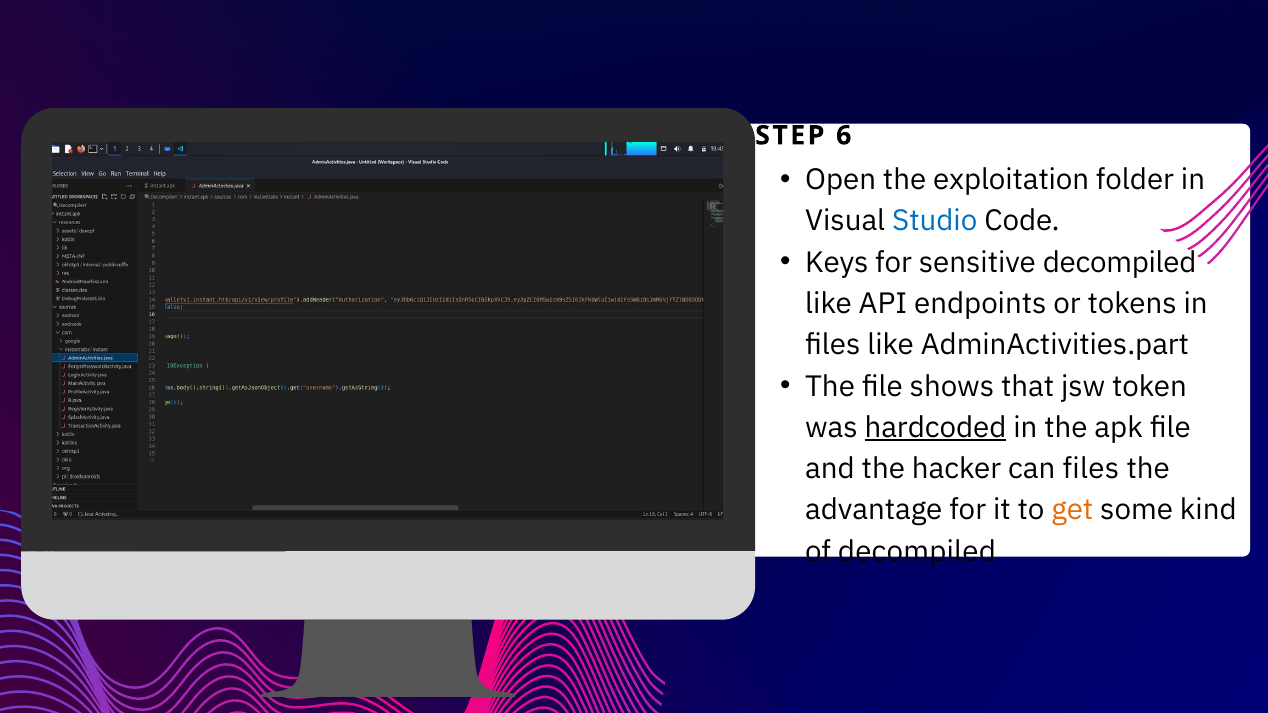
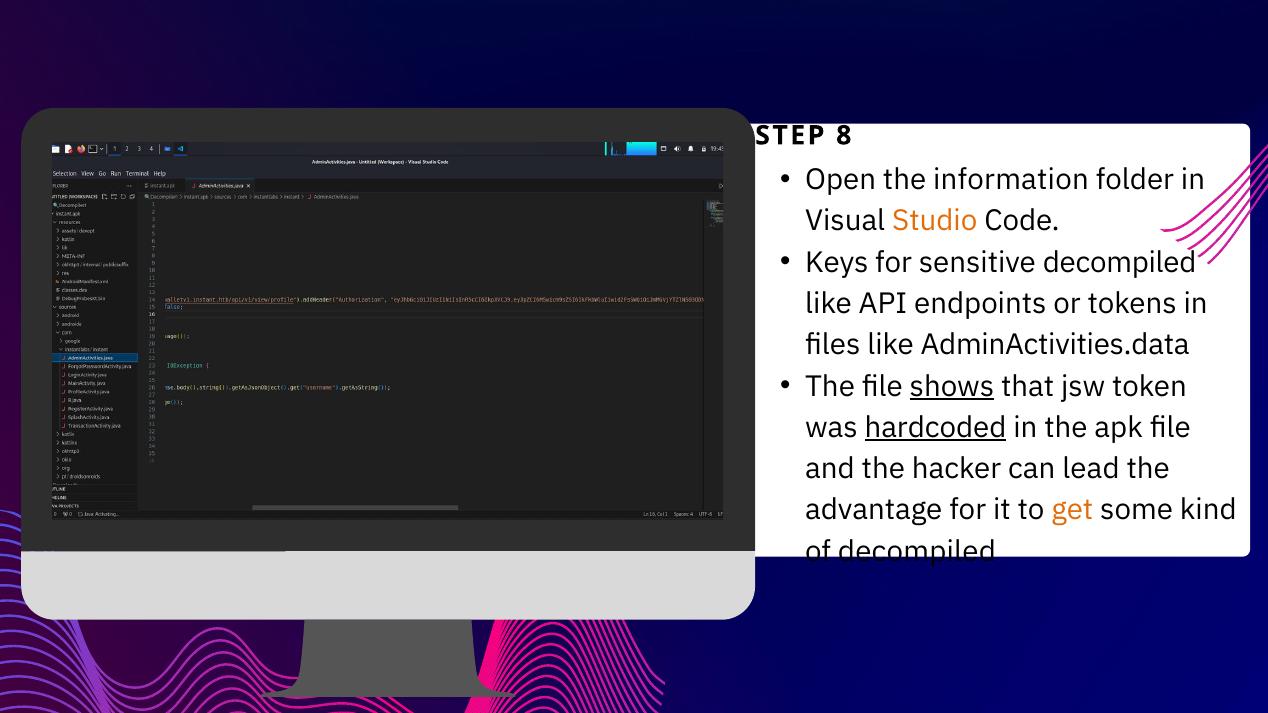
6: 6 -> 8
exploitation: exploitation -> information
Studio colour: blue -> orange
AdminActivities.part: AdminActivities.part -> AdminActivities.data
shows underline: none -> present
can files: files -> lead
